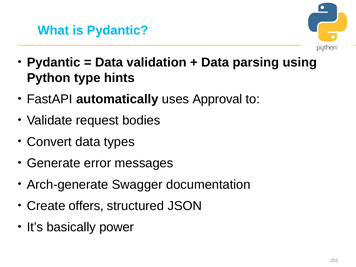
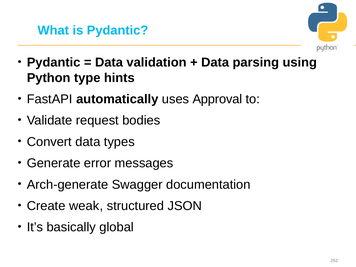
offers: offers -> weak
power: power -> global
